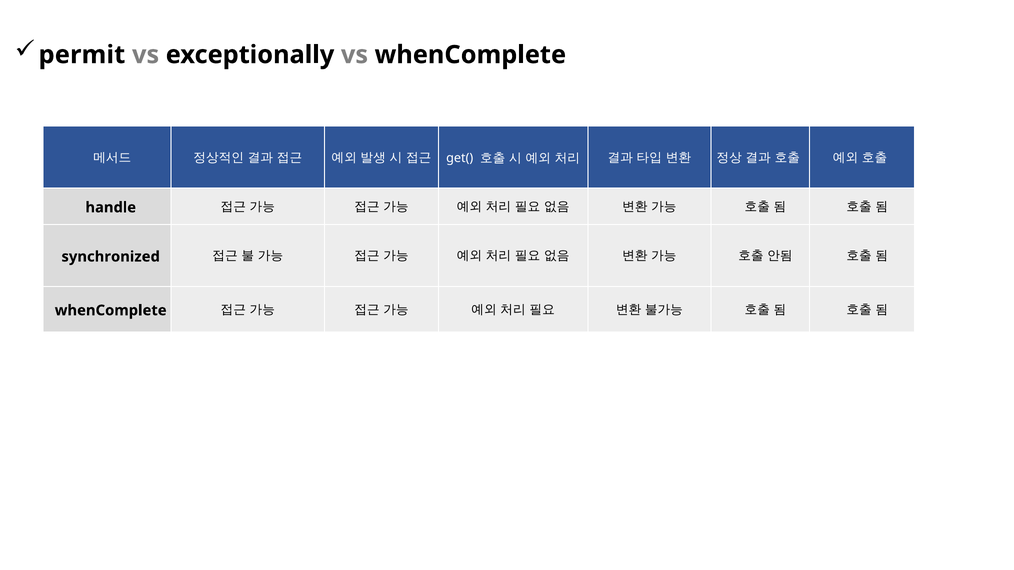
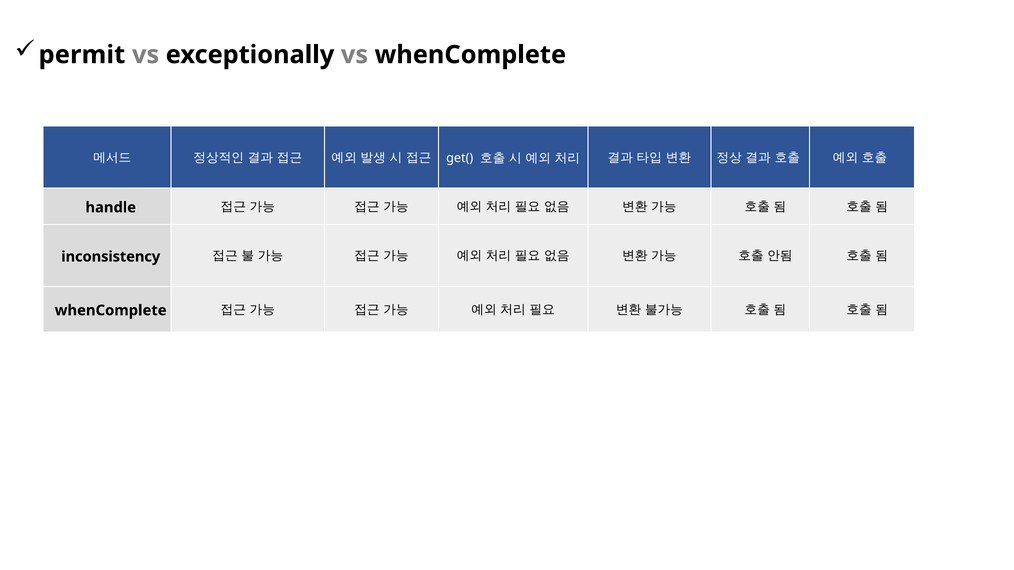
synchronized: synchronized -> inconsistency
